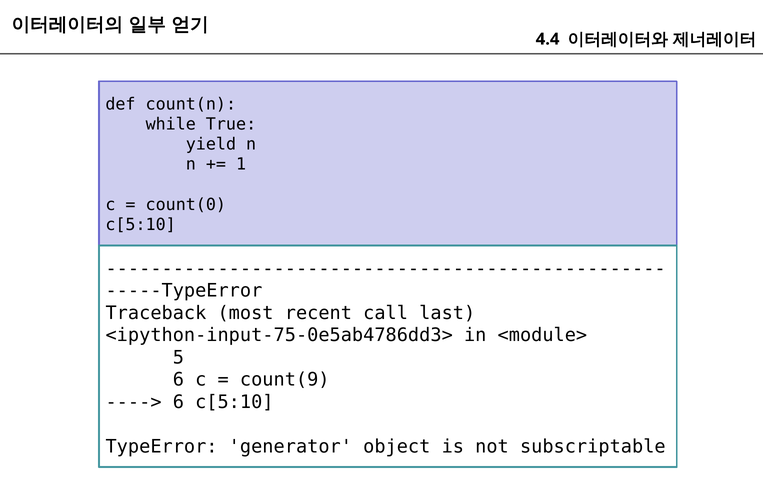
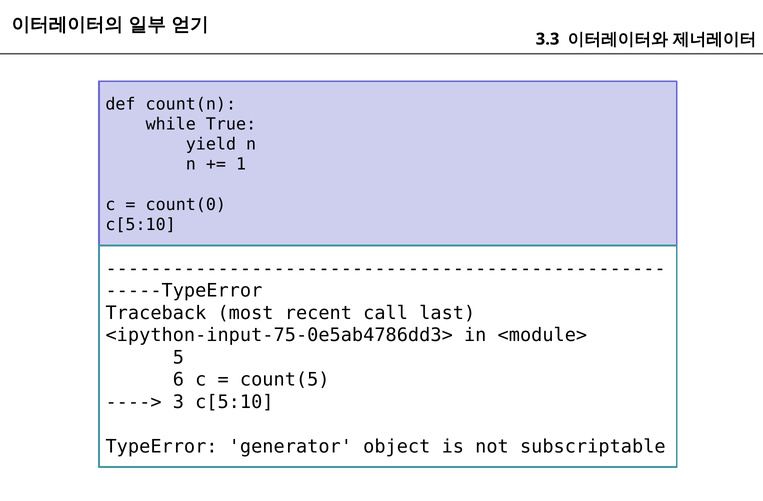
4.4: 4.4 -> 3.3
count(9: count(9 -> count(5
6 at (178, 402): 6 -> 3
